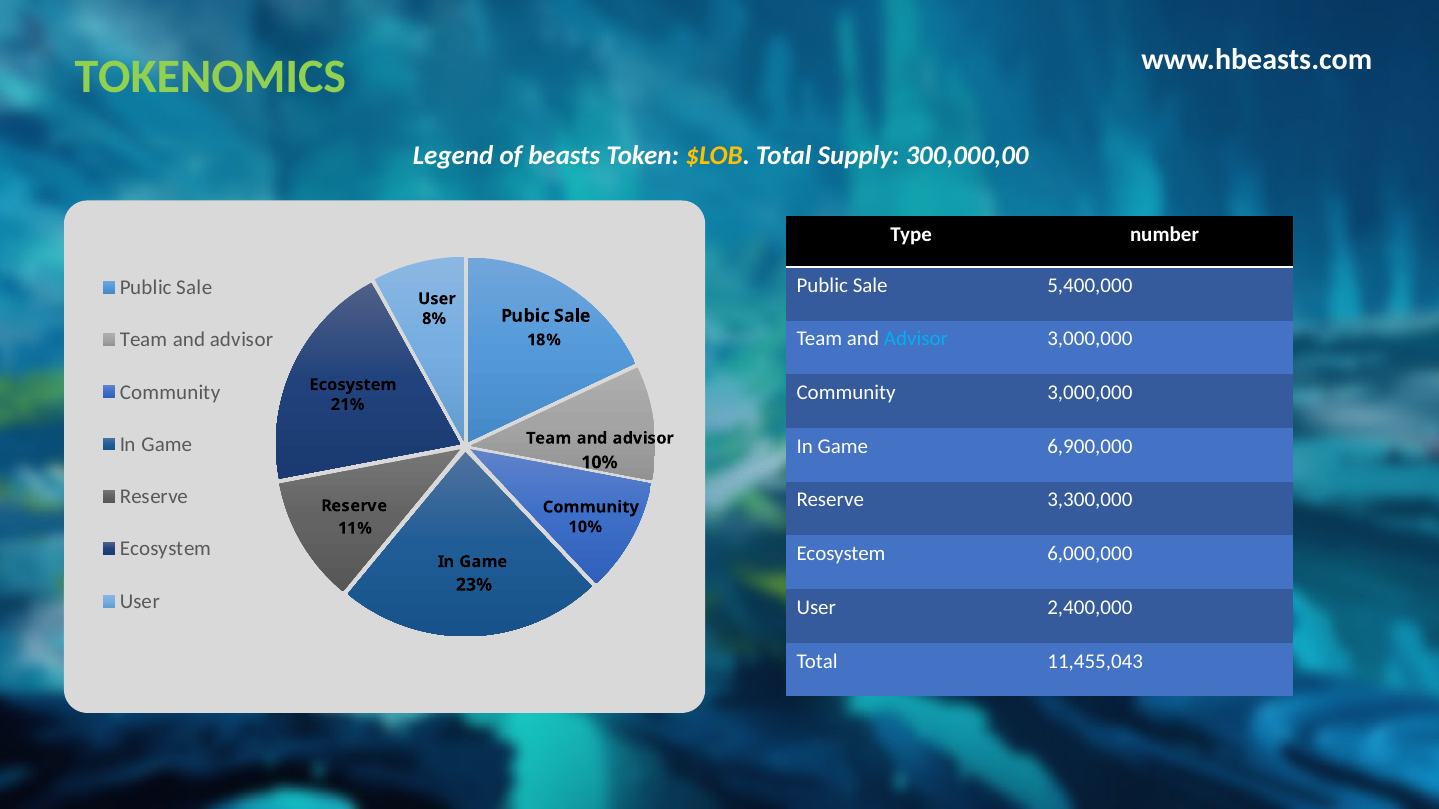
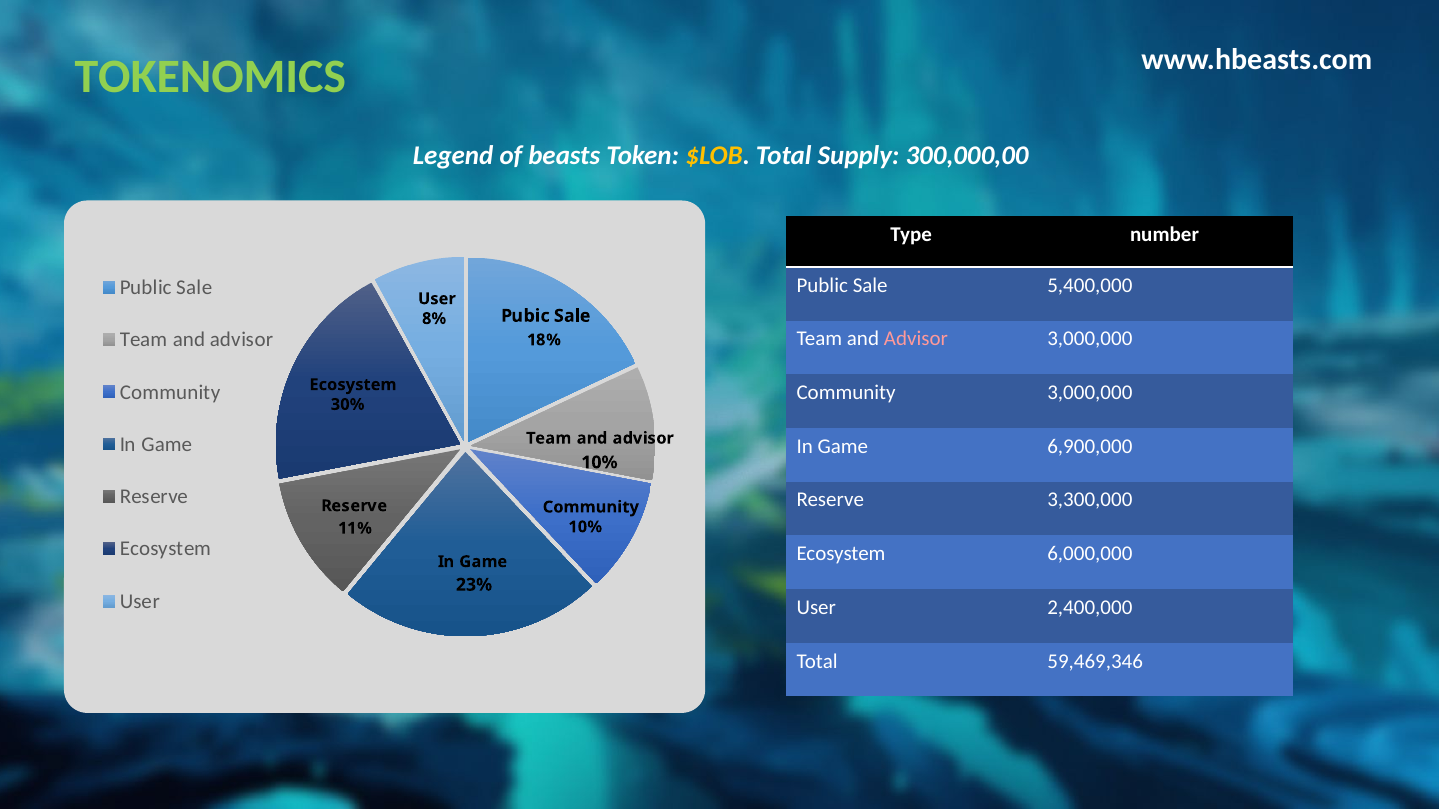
Advisor at (916, 339) colour: light blue -> pink
21%: 21% -> 30%
11,455,043: 11,455,043 -> 59,469,346
